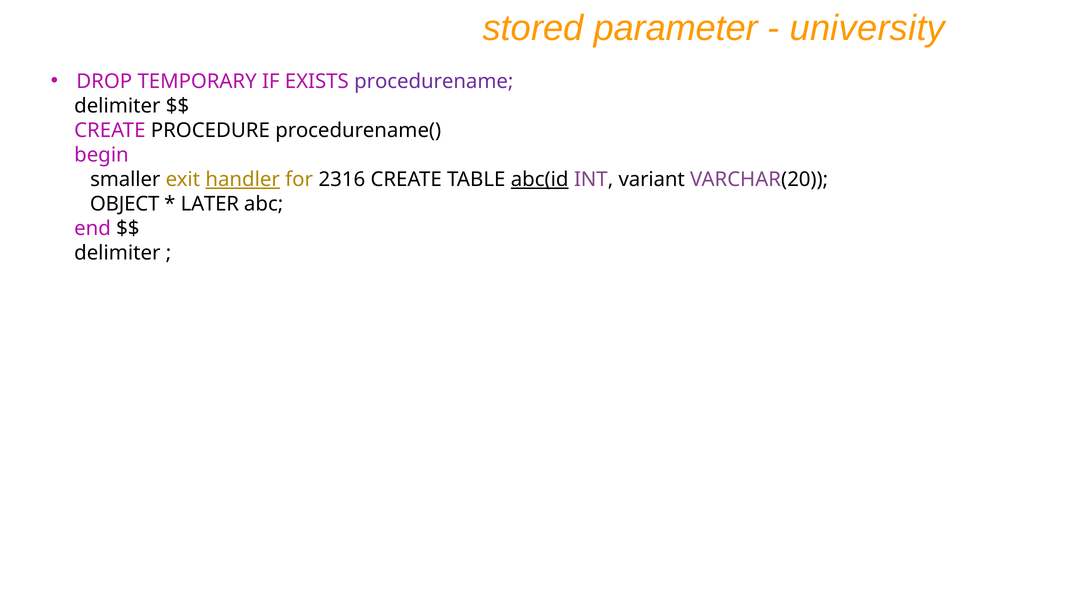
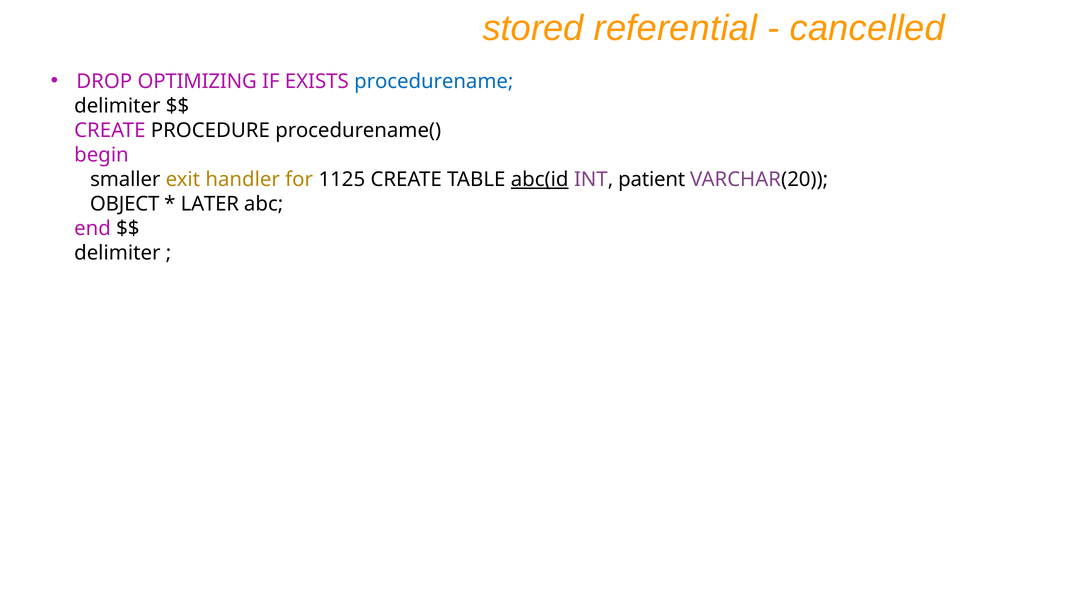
parameter: parameter -> referential
university: university -> cancelled
TEMPORARY: TEMPORARY -> OPTIMIZING
procedurename colour: purple -> blue
handler underline: present -> none
2316: 2316 -> 1125
variant: variant -> patient
